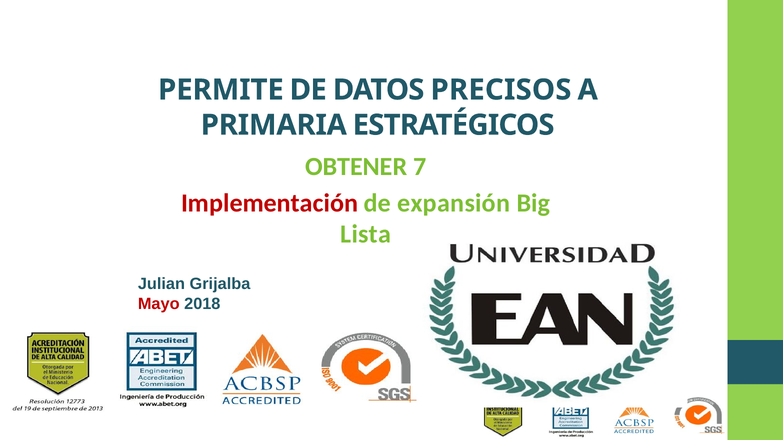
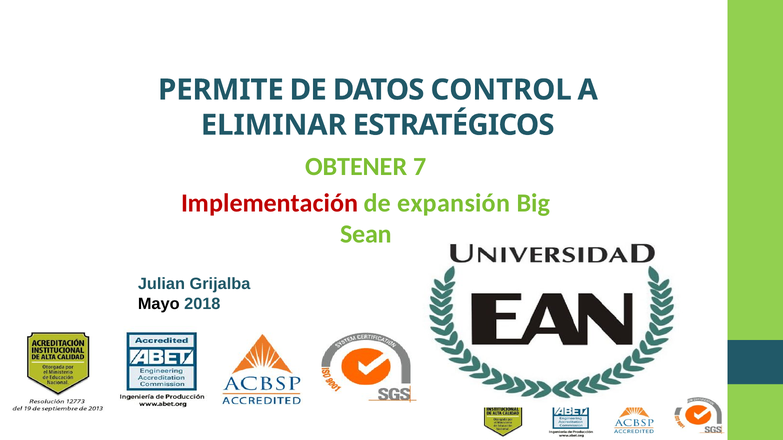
PRECISOS: PRECISOS -> CONTROL
PRIMARIA: PRIMARIA -> ELIMINAR
Lista: Lista -> Sean
Mayo colour: red -> black
